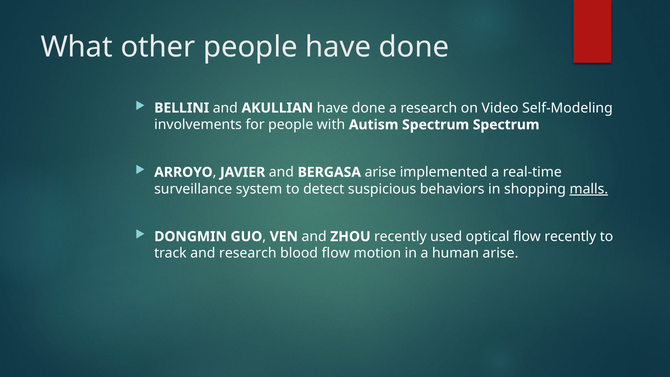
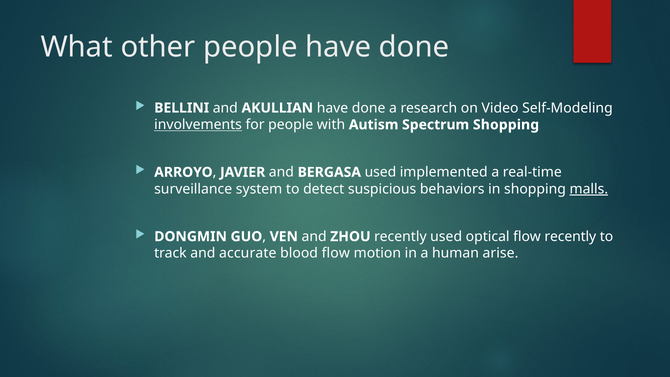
involvements underline: none -> present
Spectrum Spectrum: Spectrum -> Shopping
BERGASA arise: arise -> used
and research: research -> accurate
